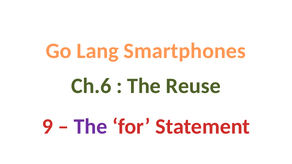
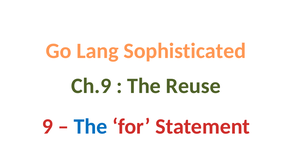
Smartphones: Smartphones -> Sophisticated
Ch.6: Ch.6 -> Ch.9
The at (90, 127) colour: purple -> blue
